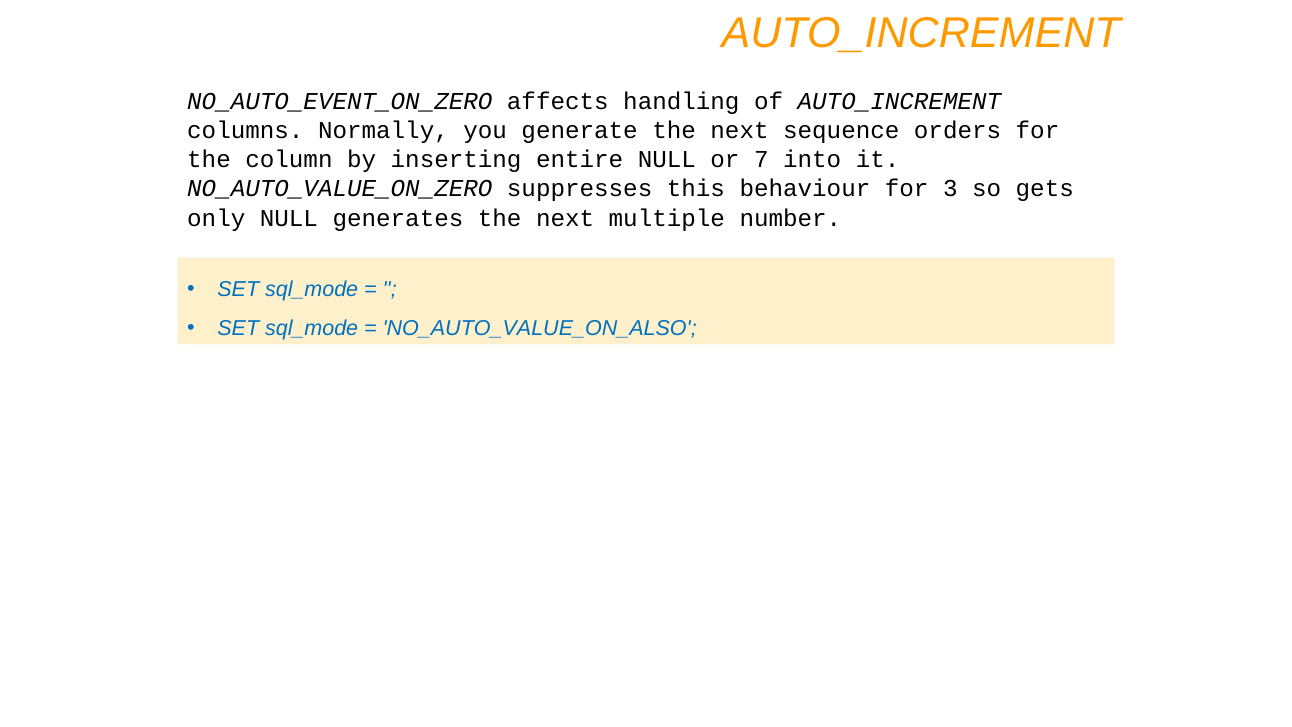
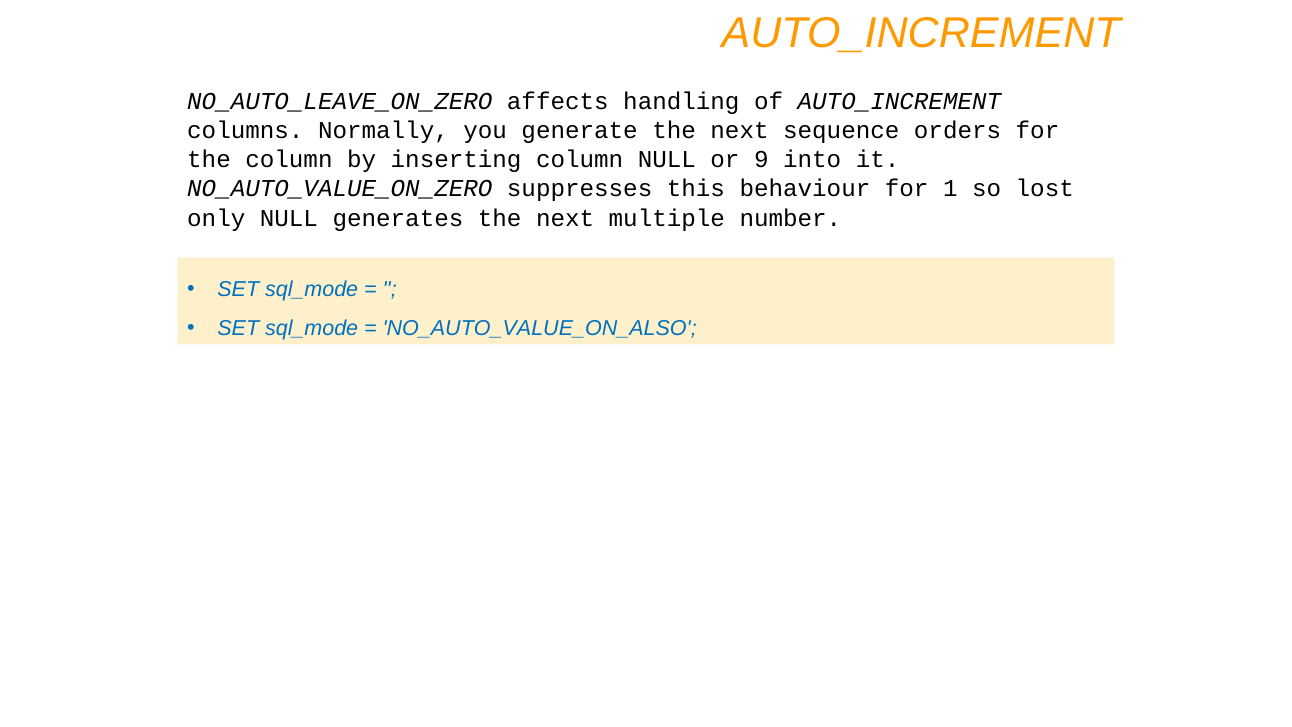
NO_AUTO_EVENT_ON_ZERO: NO_AUTO_EVENT_ON_ZERO -> NO_AUTO_LEAVE_ON_ZERO
inserting entire: entire -> column
7: 7 -> 9
3: 3 -> 1
gets: gets -> lost
